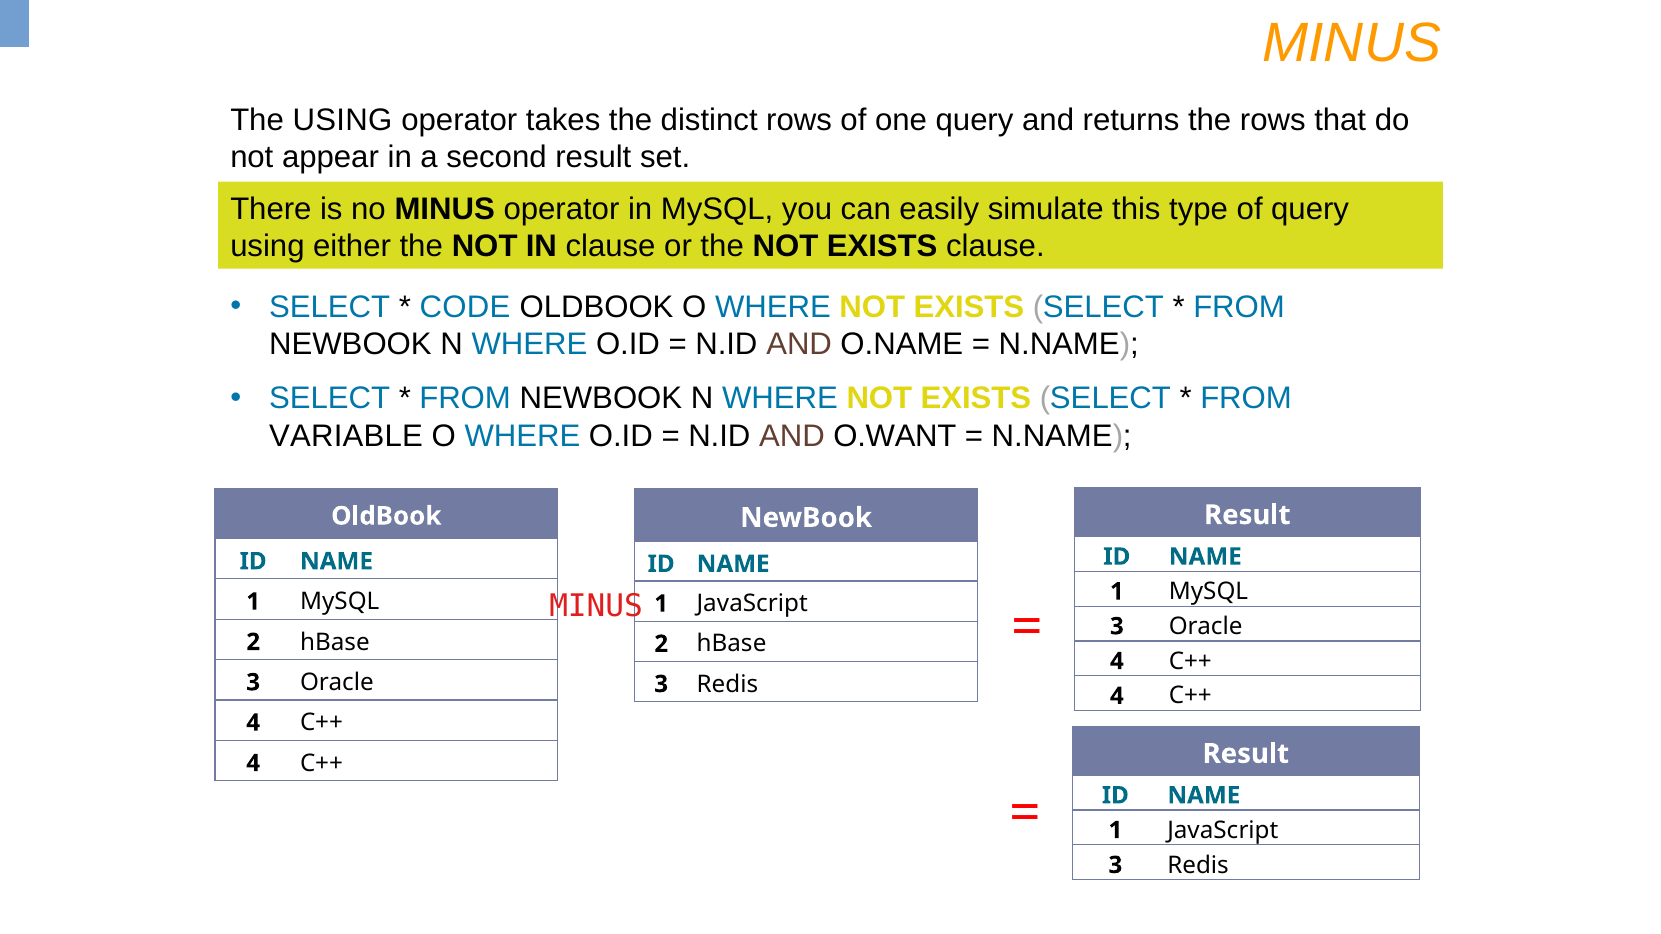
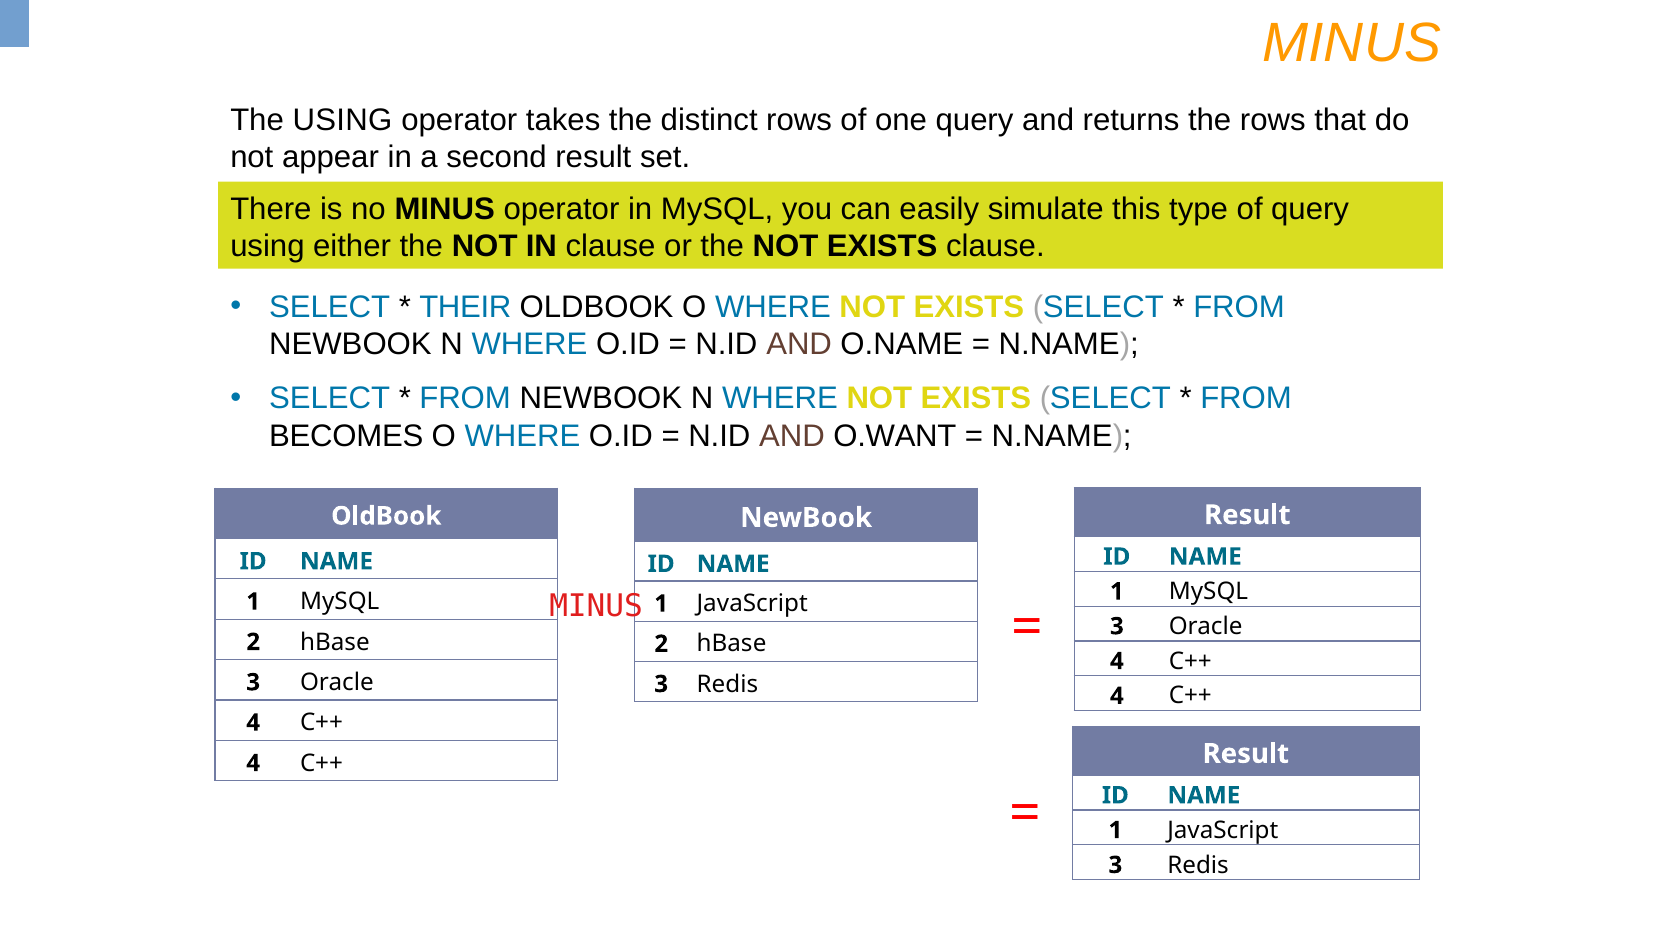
CODE: CODE -> THEIR
VARIABLE: VARIABLE -> BECOMES
